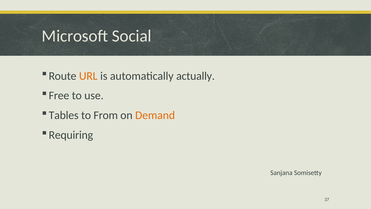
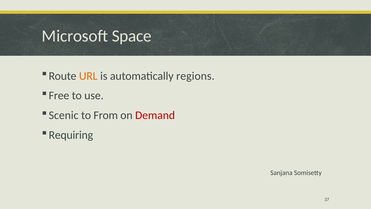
Social: Social -> Space
actually: actually -> regions
Tables: Tables -> Scenic
Demand colour: orange -> red
